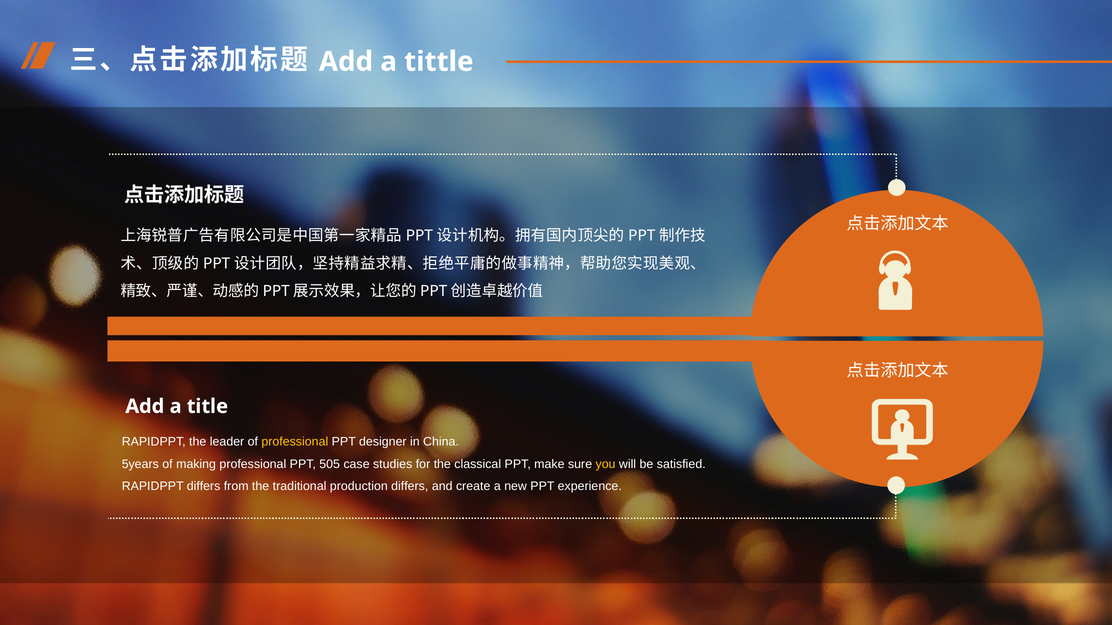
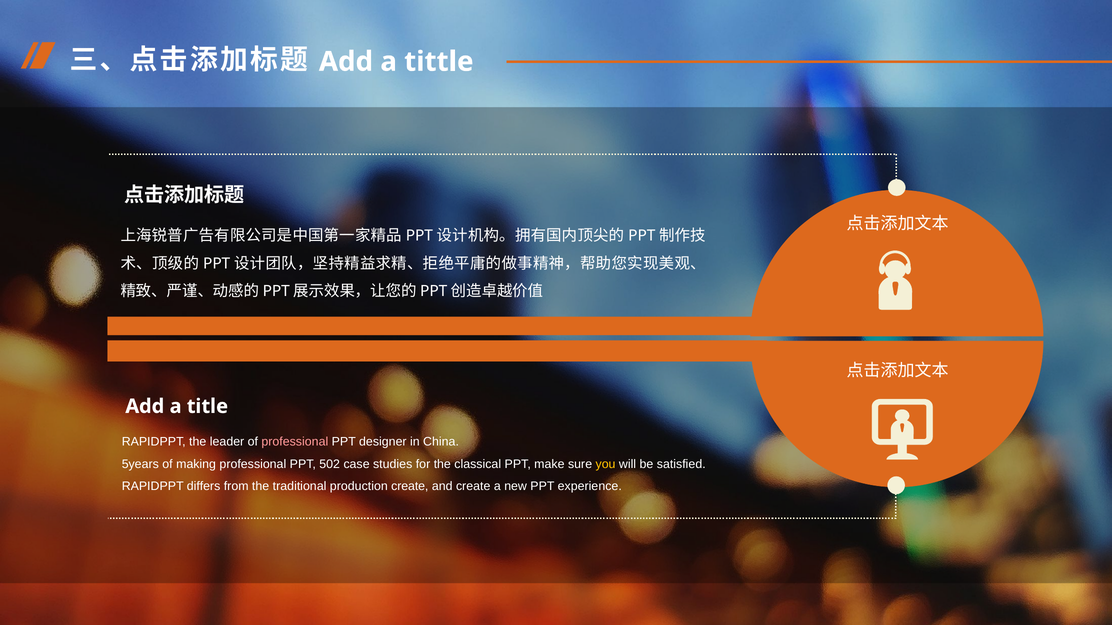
professional at (295, 442) colour: yellow -> pink
505: 505 -> 502
production differs: differs -> create
